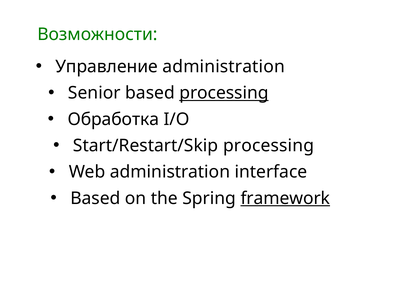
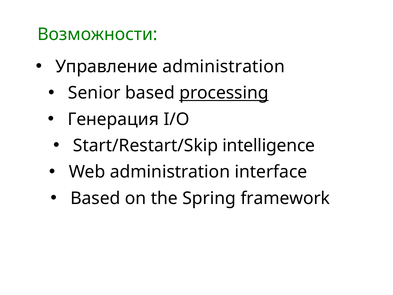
Обработка: Обработка -> Генерация
Start/Restart/Skip processing: processing -> intelligence
framework underline: present -> none
